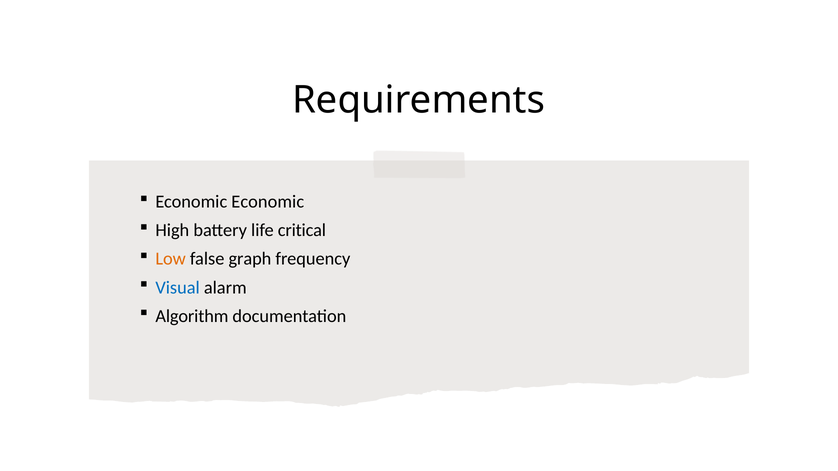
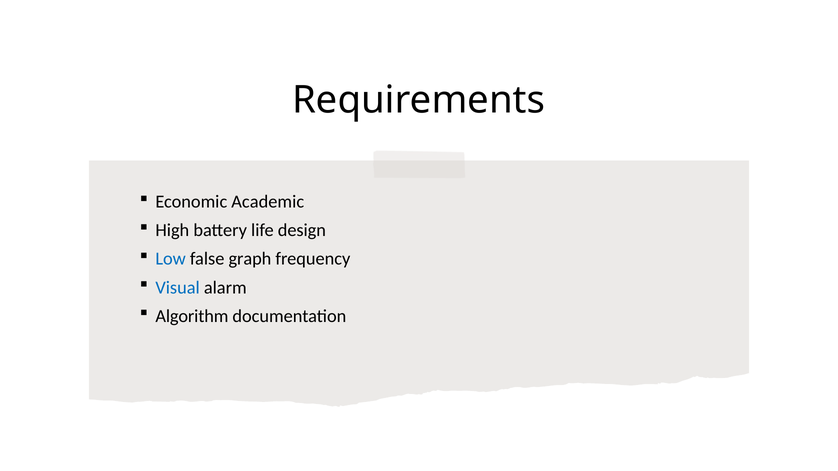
Economic Economic: Economic -> Academic
critical: critical -> design
Low colour: orange -> blue
